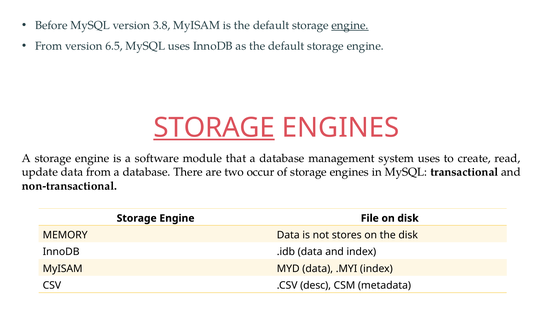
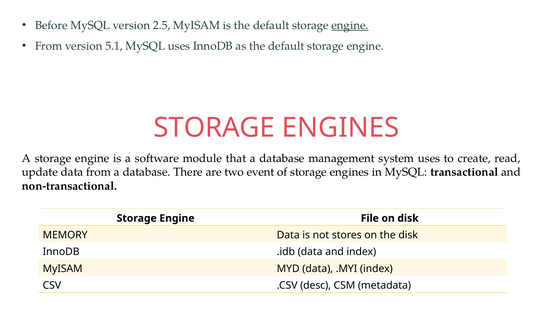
3.8: 3.8 -> 2.5
6.5: 6.5 -> 5.1
STORAGE at (214, 128) underline: present -> none
occur: occur -> event
